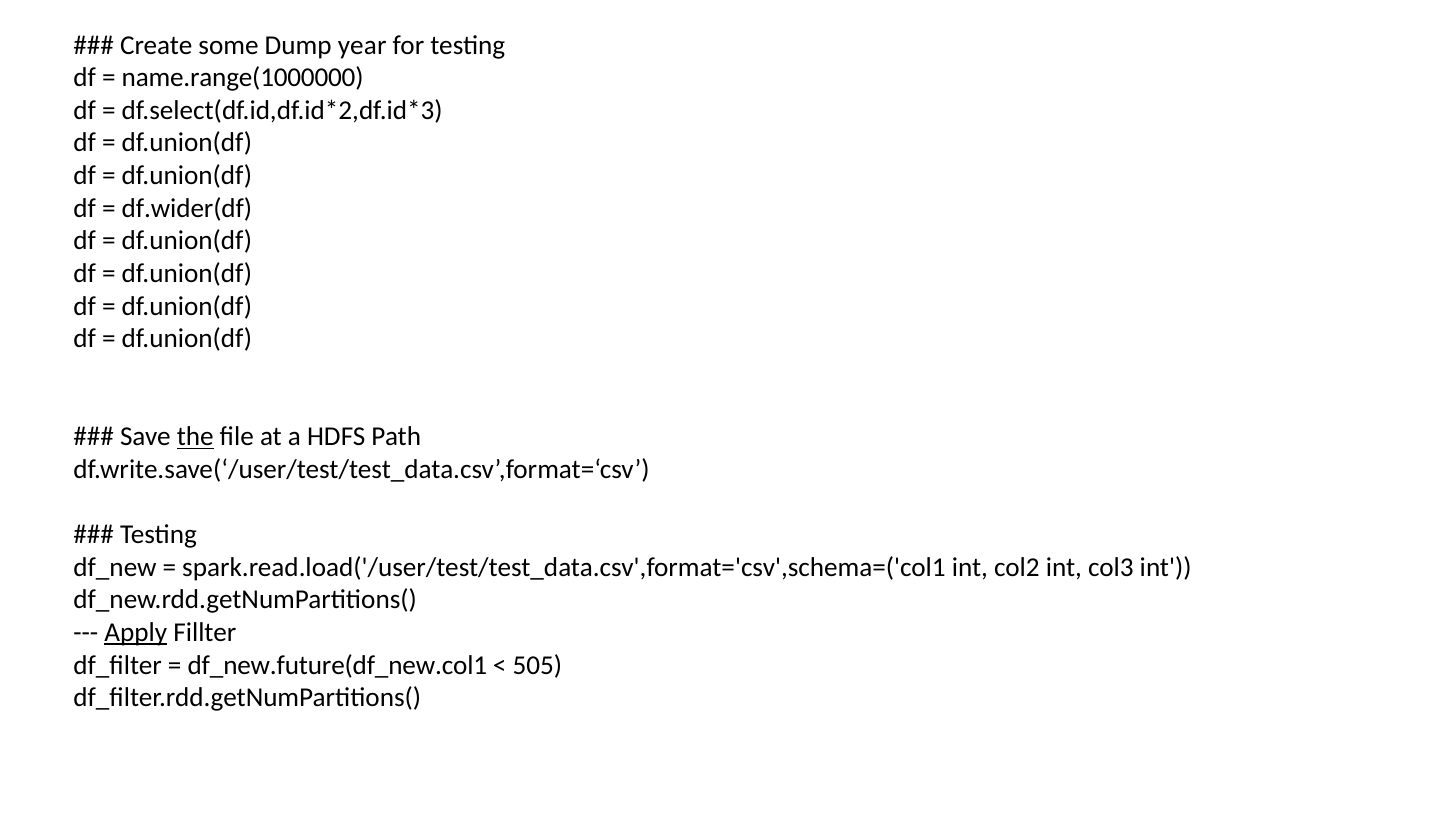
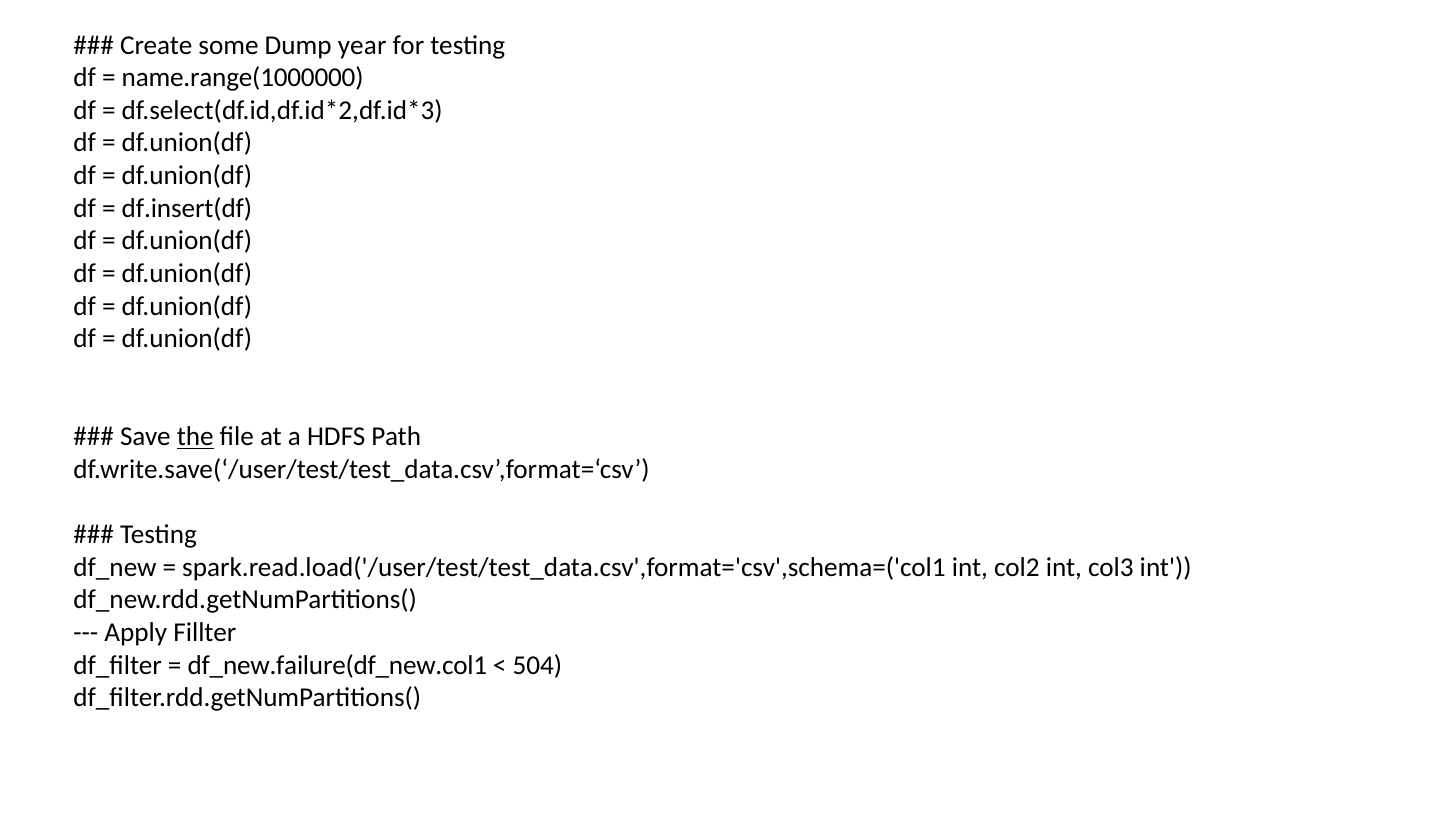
df.wider(df: df.wider(df -> df.insert(df
Apply underline: present -> none
df_new.future(df_new.col1: df_new.future(df_new.col1 -> df_new.failure(df_new.col1
505: 505 -> 504
